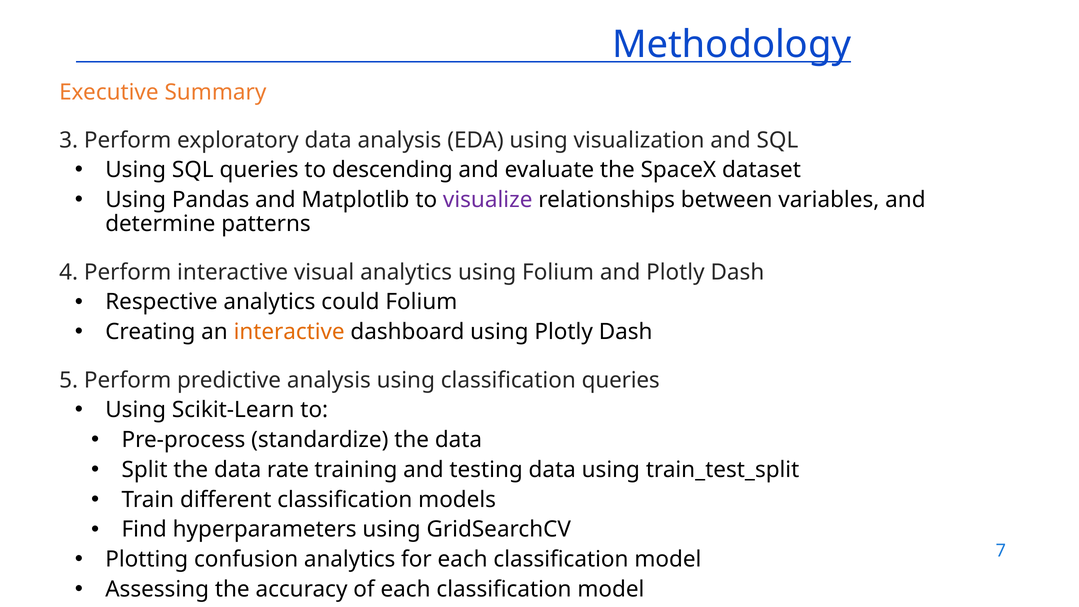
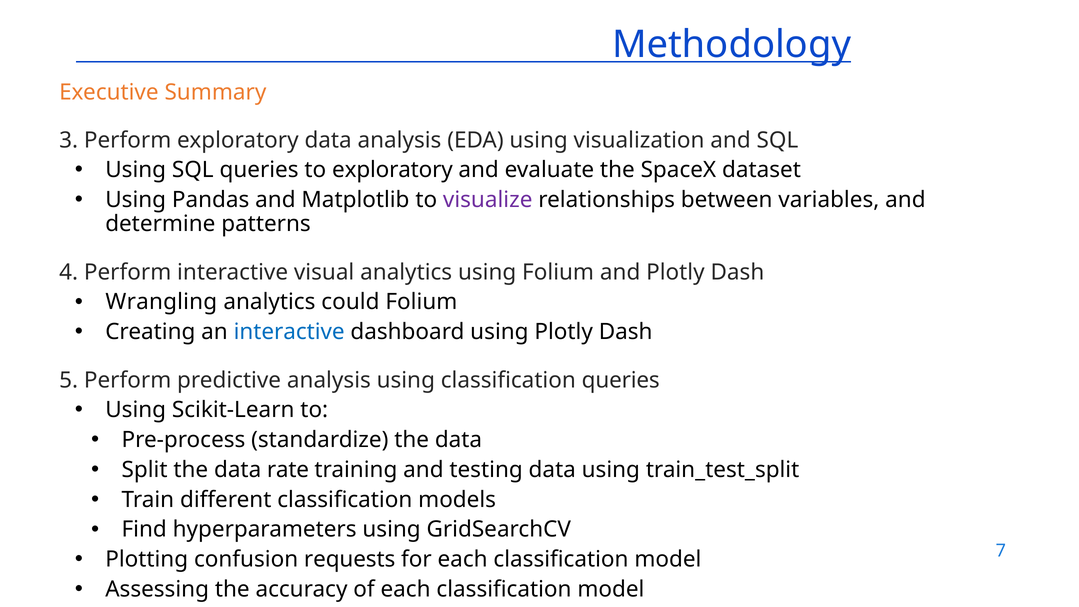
to descending: descending -> exploratory
Respective: Respective -> Wrangling
interactive at (289, 332) colour: orange -> blue
confusion analytics: analytics -> requests
